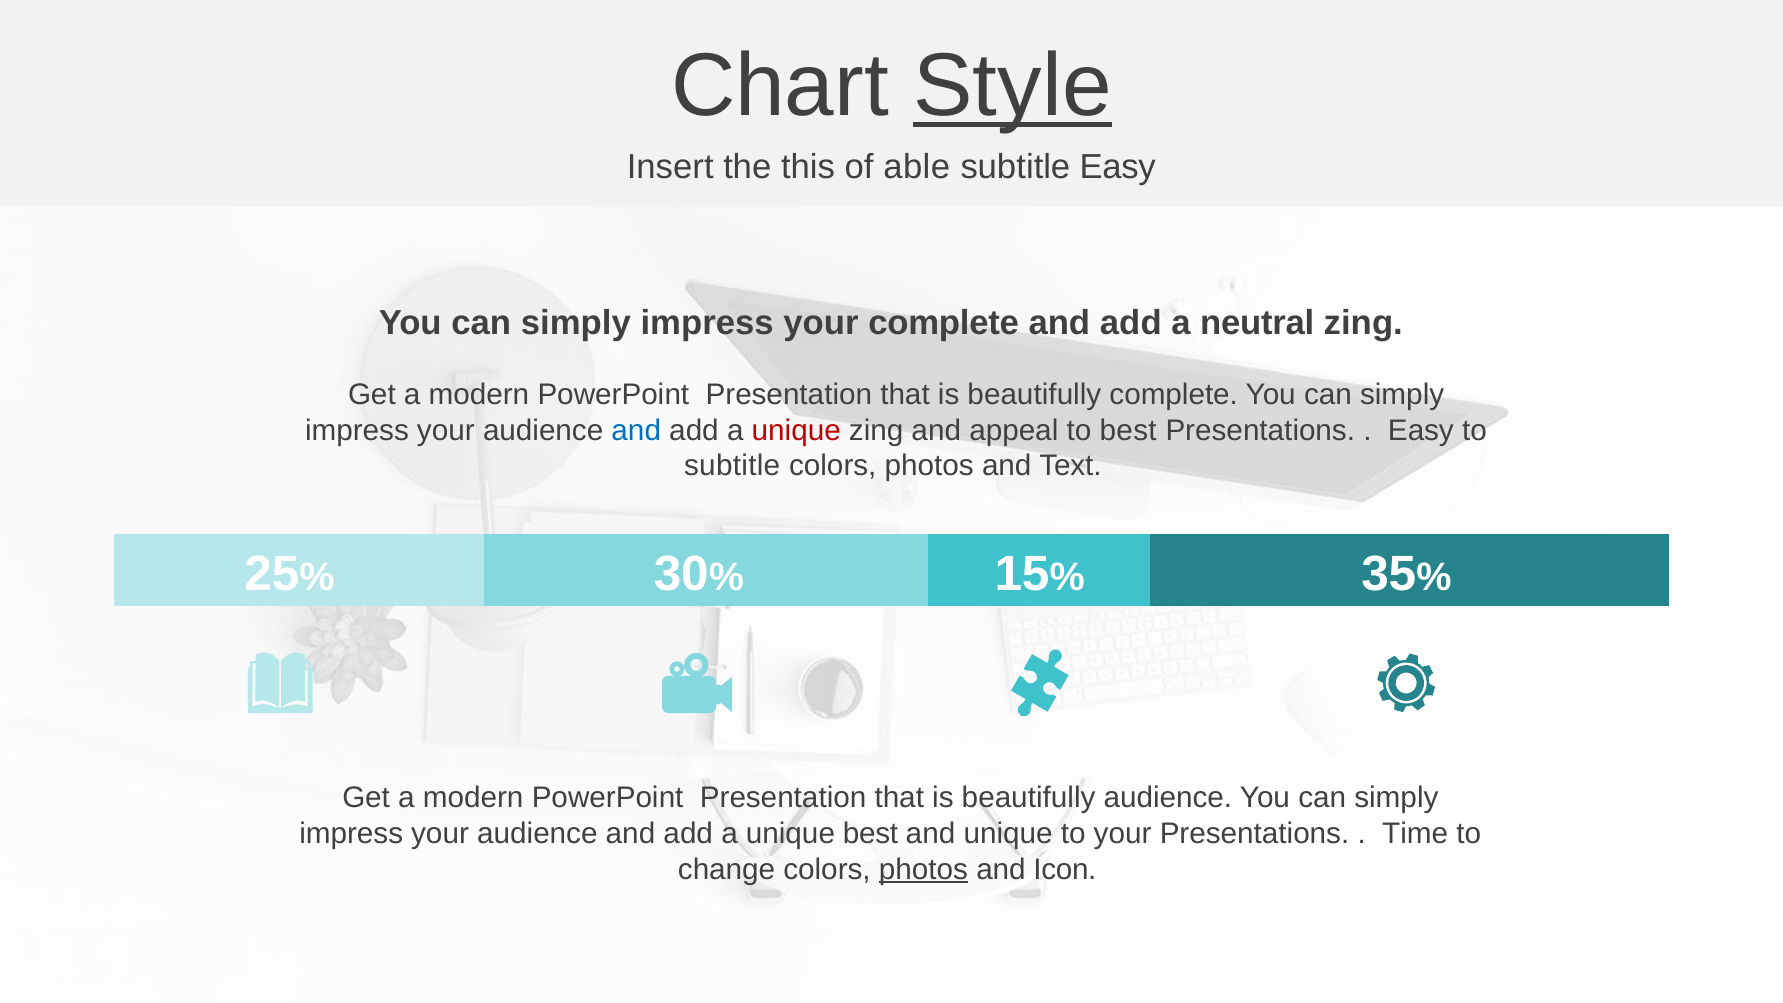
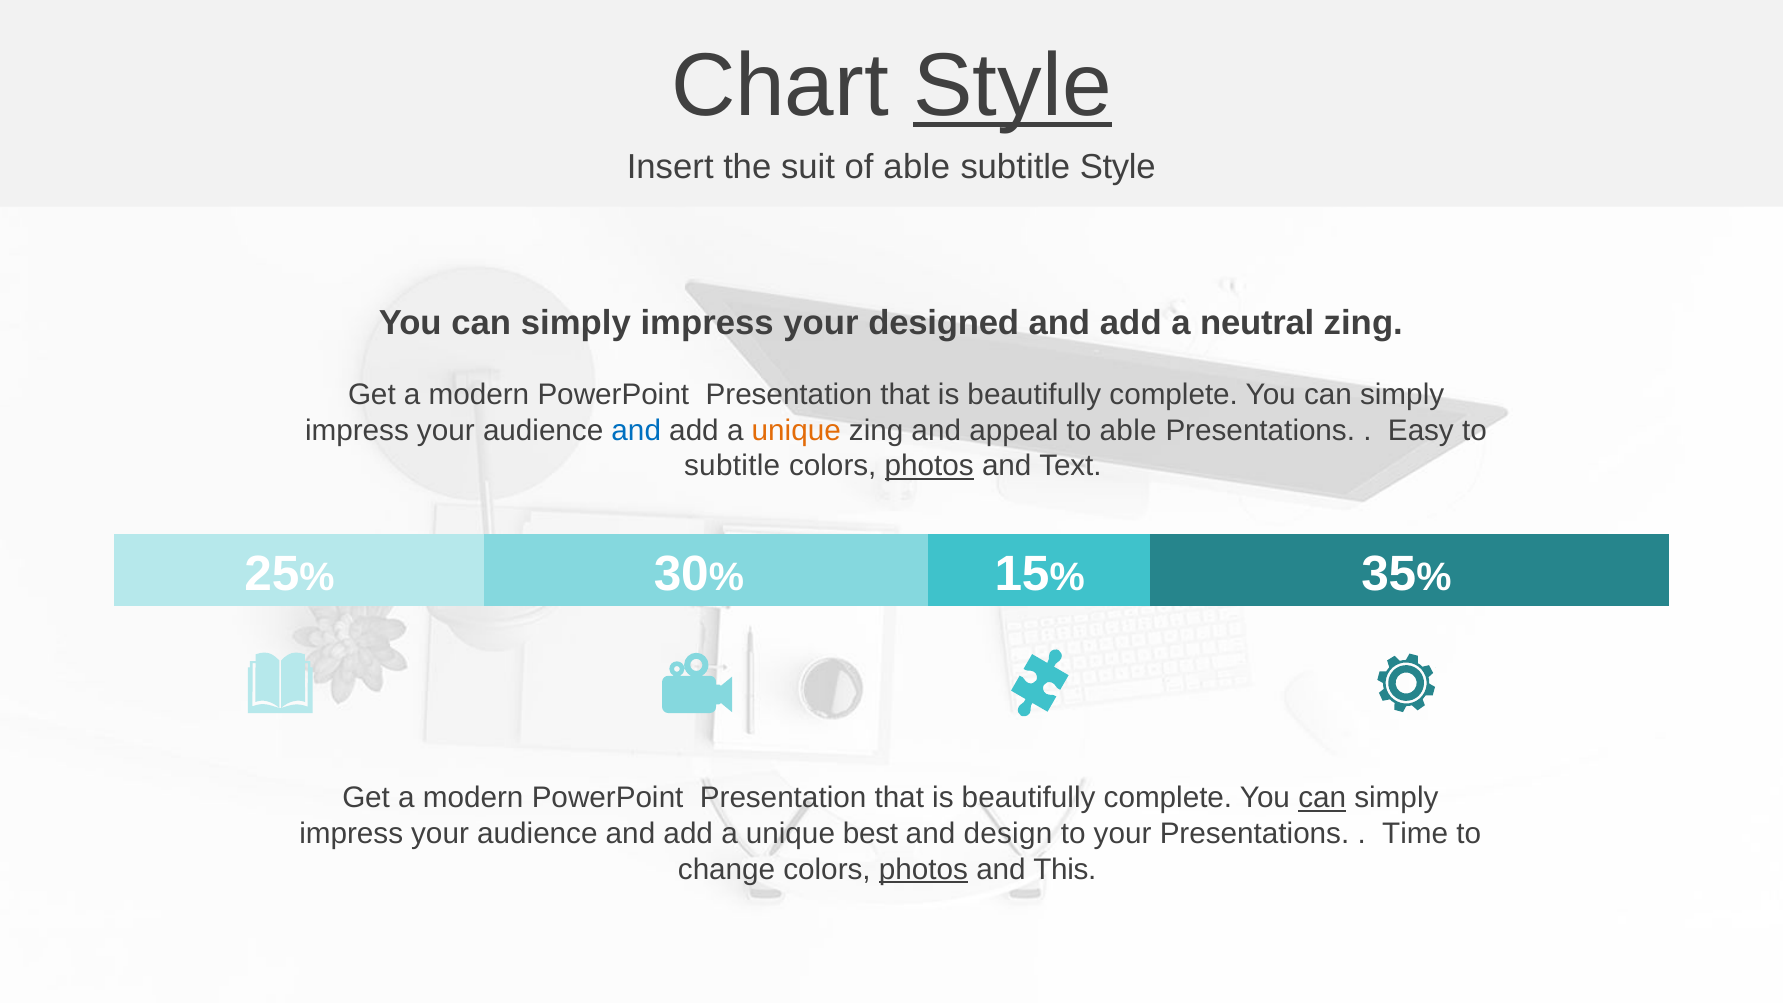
this: this -> suit
subtitle Easy: Easy -> Style
your complete: complete -> designed
unique at (796, 430) colour: red -> orange
to best: best -> able
photos at (929, 466) underline: none -> present
audience at (1168, 798): audience -> complete
can at (1322, 798) underline: none -> present
and unique: unique -> design
Icon: Icon -> This
